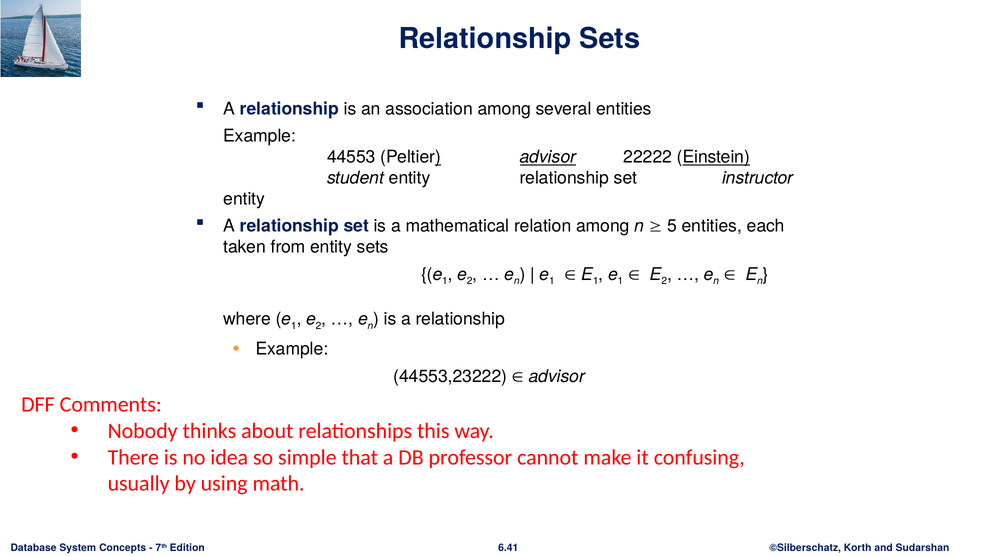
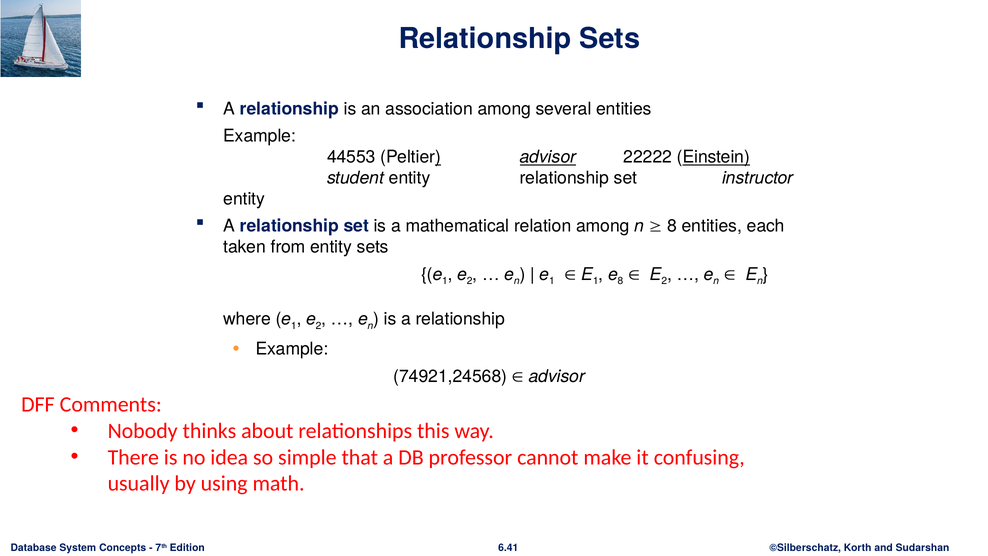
5 at (672, 226): 5 -> 8
1 at (620, 281): 1 -> 8
44553,23222: 44553,23222 -> 74921,24568
